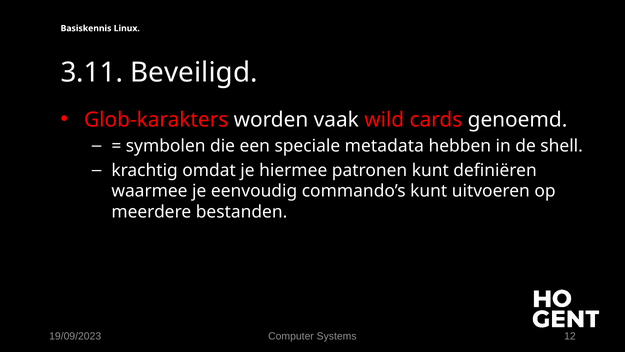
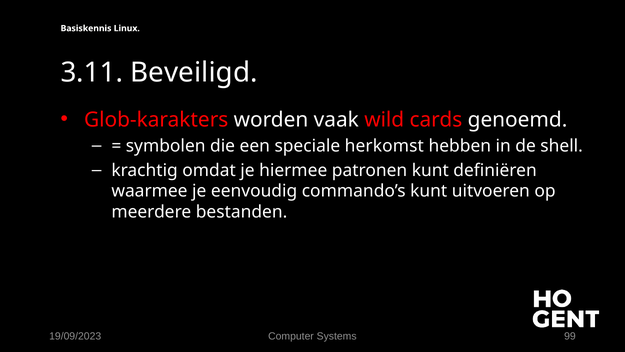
metadata: metadata -> herkomst
12: 12 -> 99
